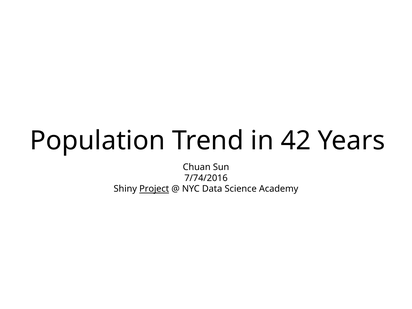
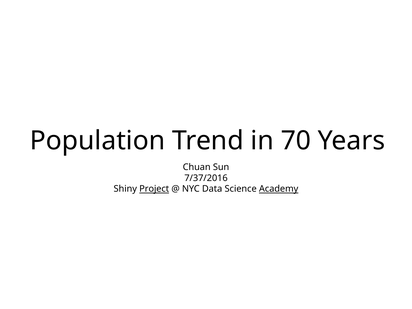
42: 42 -> 70
7/74/2016: 7/74/2016 -> 7/37/2016
Academy underline: none -> present
